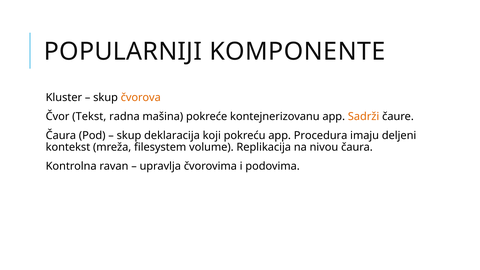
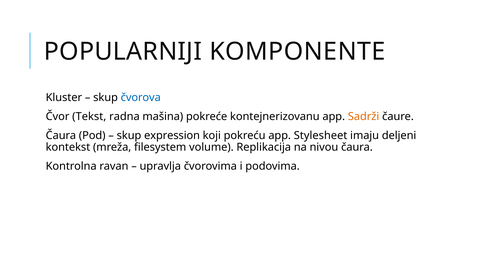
čvorova colour: orange -> blue
deklaracija: deklaracija -> expression
Procedura: Procedura -> Stylesheet
